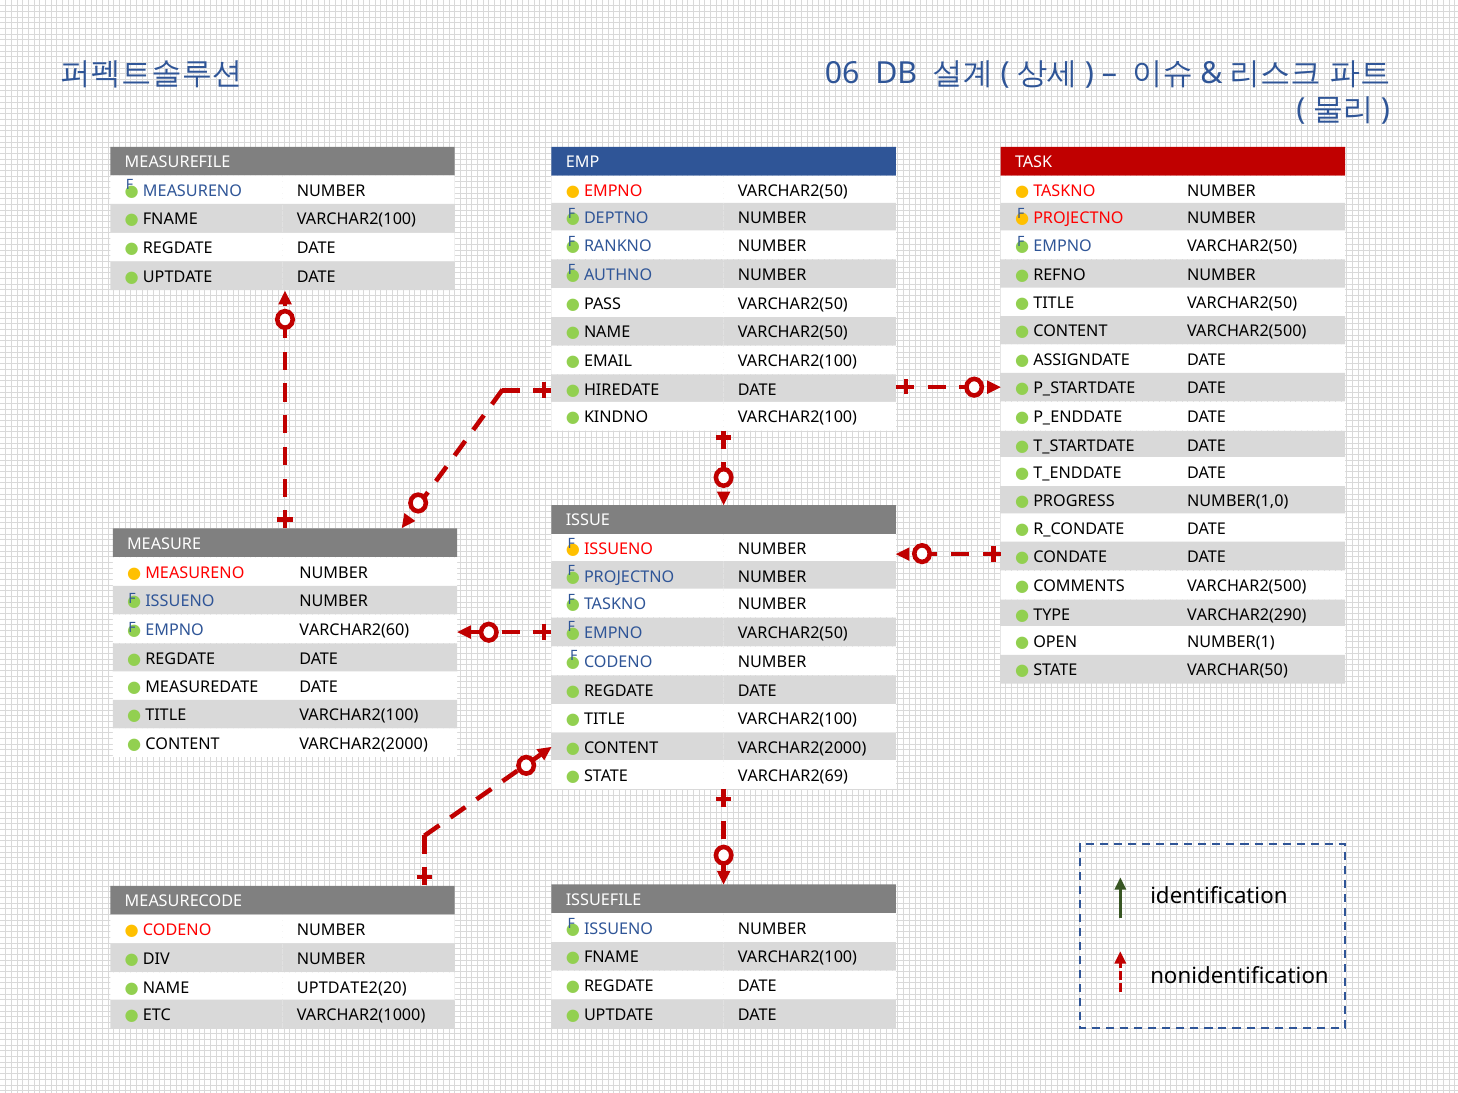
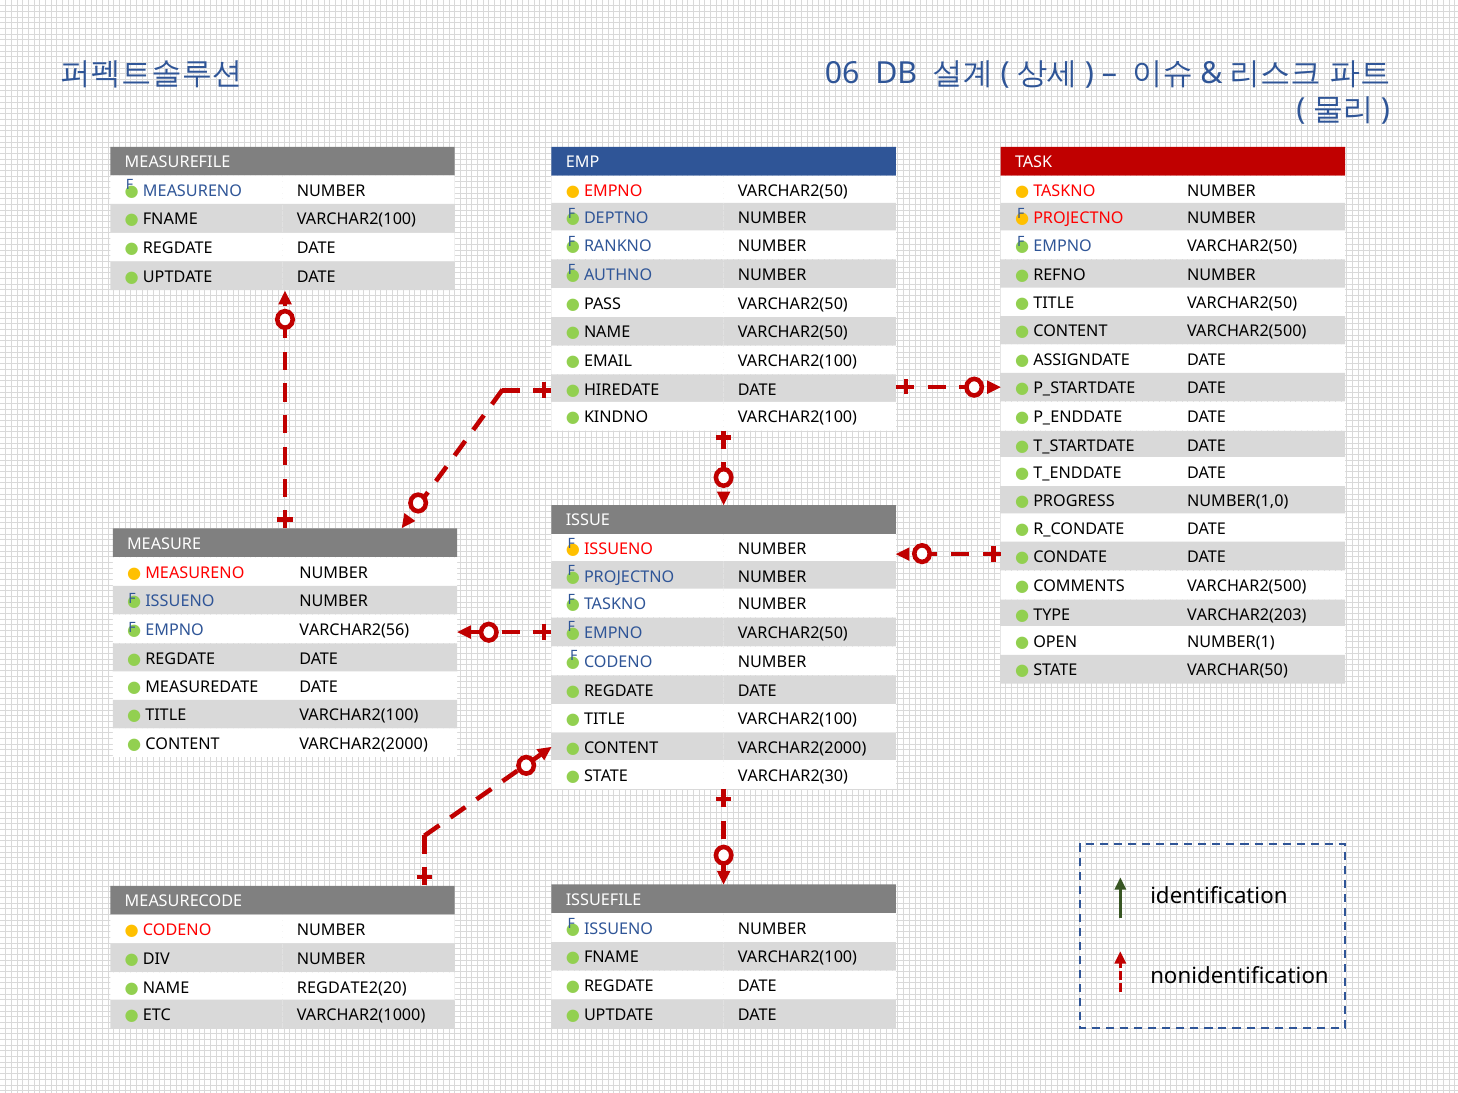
VARCHAR2(290: VARCHAR2(290 -> VARCHAR2(203
VARCHAR2(60: VARCHAR2(60 -> VARCHAR2(56
VARCHAR2(69: VARCHAR2(69 -> VARCHAR2(30
UPTDATE2(20: UPTDATE2(20 -> REGDATE2(20
